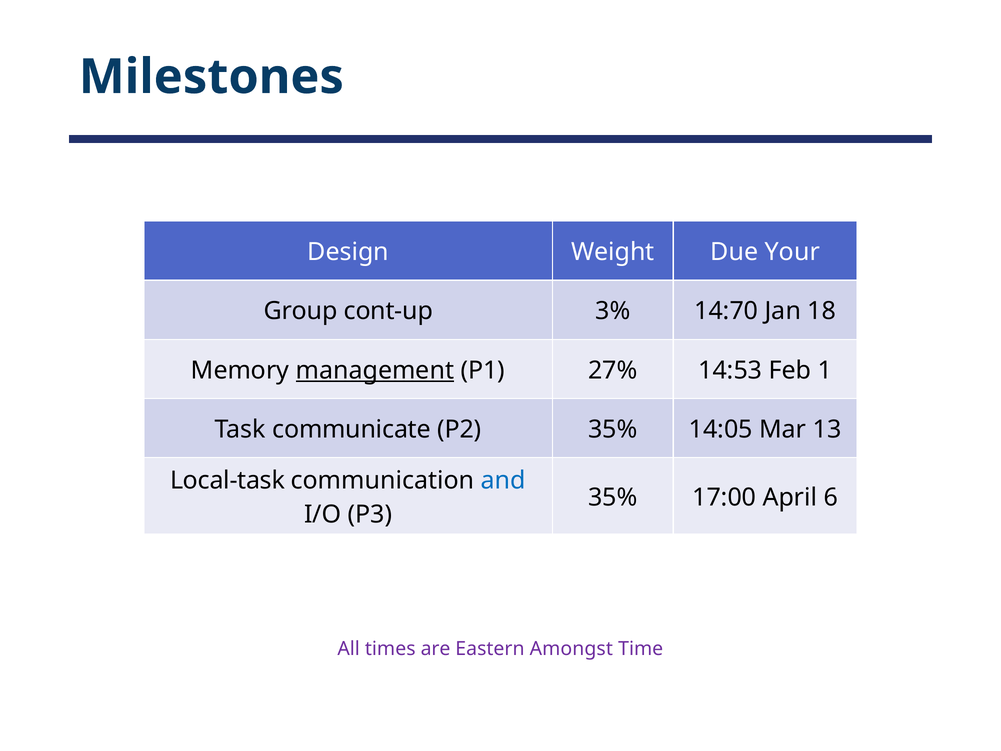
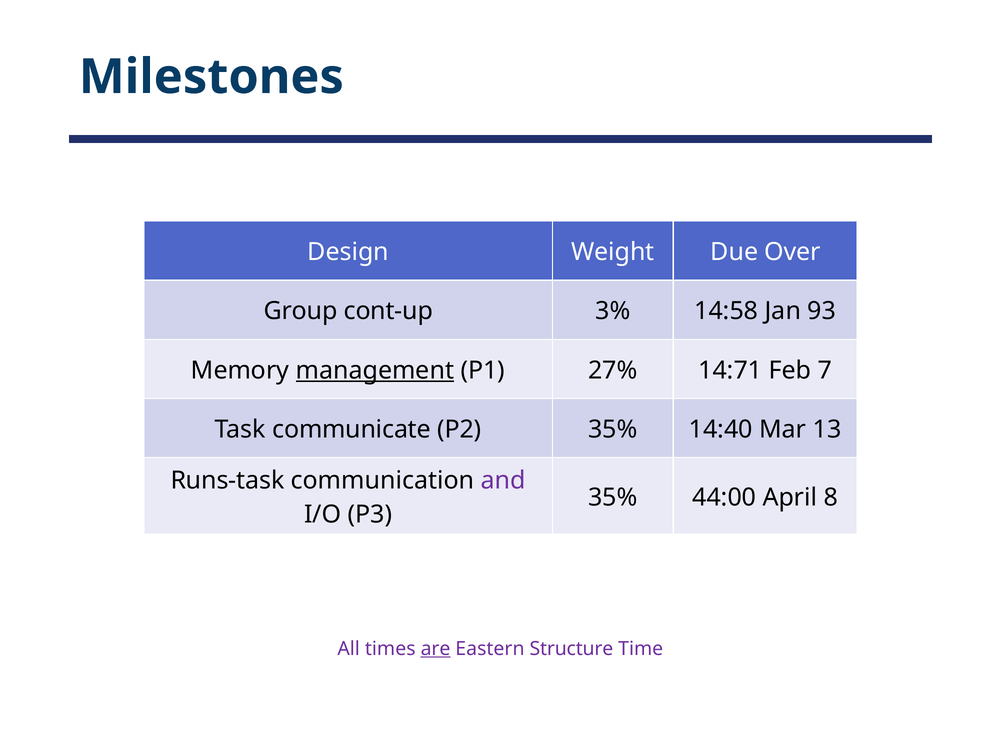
Your: Your -> Over
14:70: 14:70 -> 14:58
18: 18 -> 93
14:53: 14:53 -> 14:71
1: 1 -> 7
14:05: 14:05 -> 14:40
Local-task: Local-task -> Runs-task
and colour: blue -> purple
17:00: 17:00 -> 44:00
6: 6 -> 8
are underline: none -> present
Amongst: Amongst -> Structure
